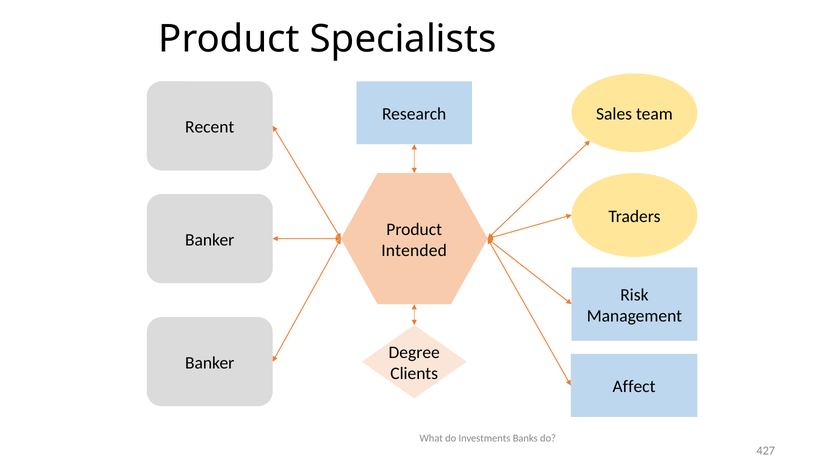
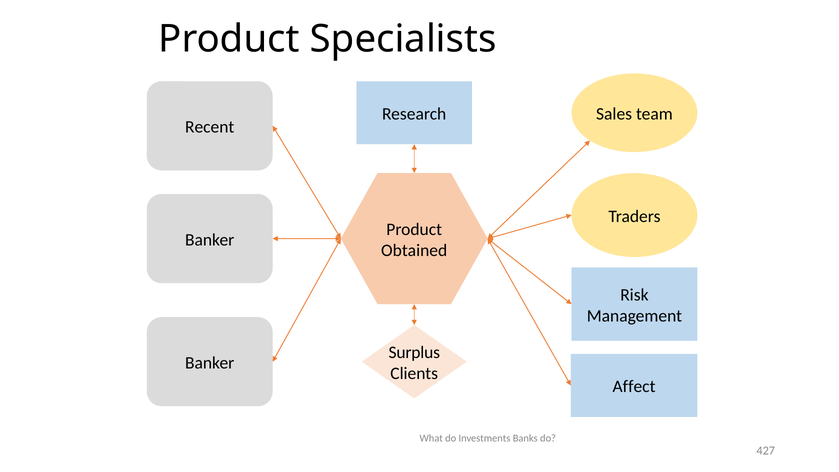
Intended: Intended -> Obtained
Degree: Degree -> Surplus
